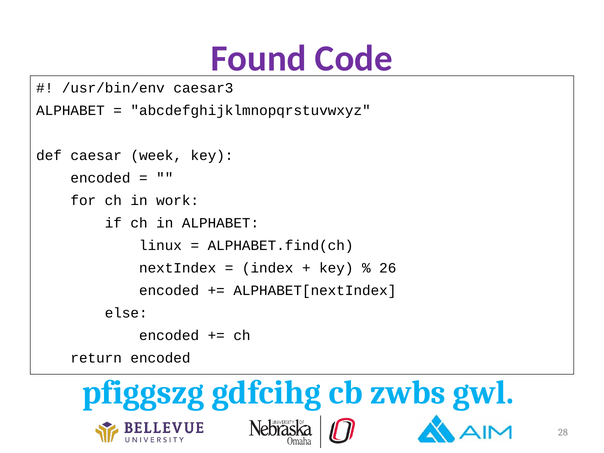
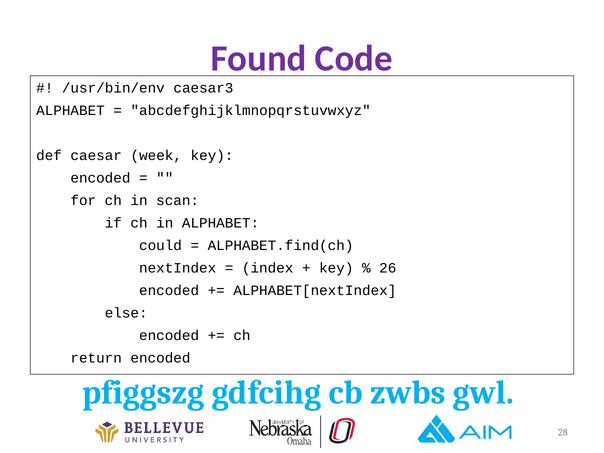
work: work -> scan
linux: linux -> could
